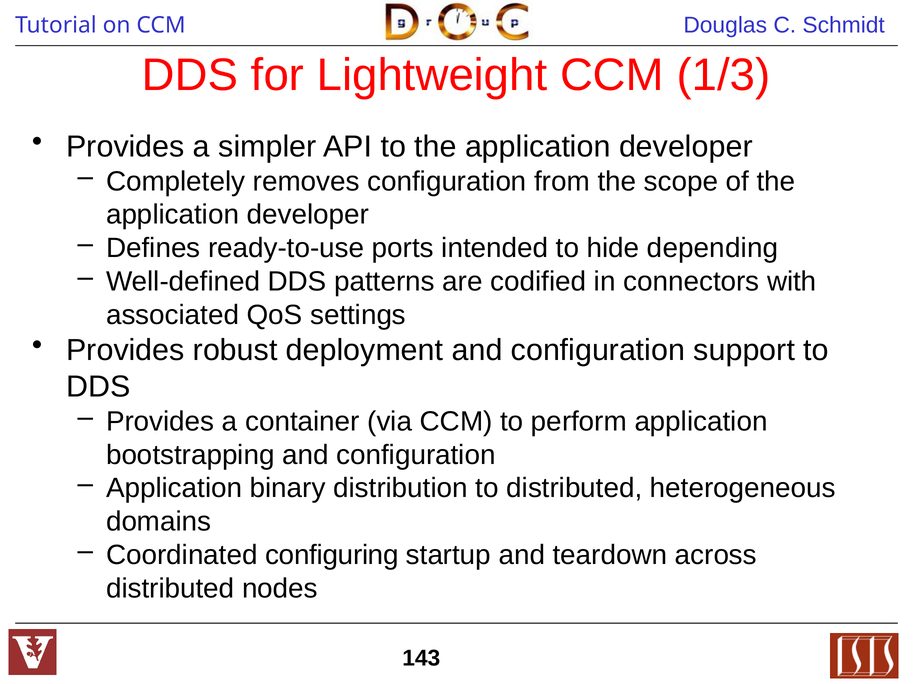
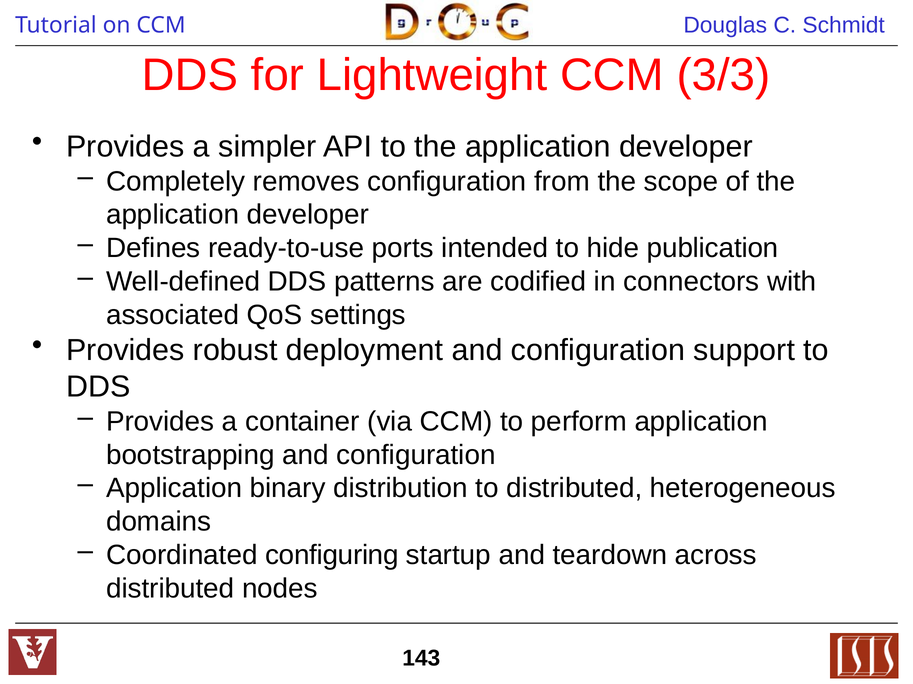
1/3: 1/3 -> 3/3
depending: depending -> publication
